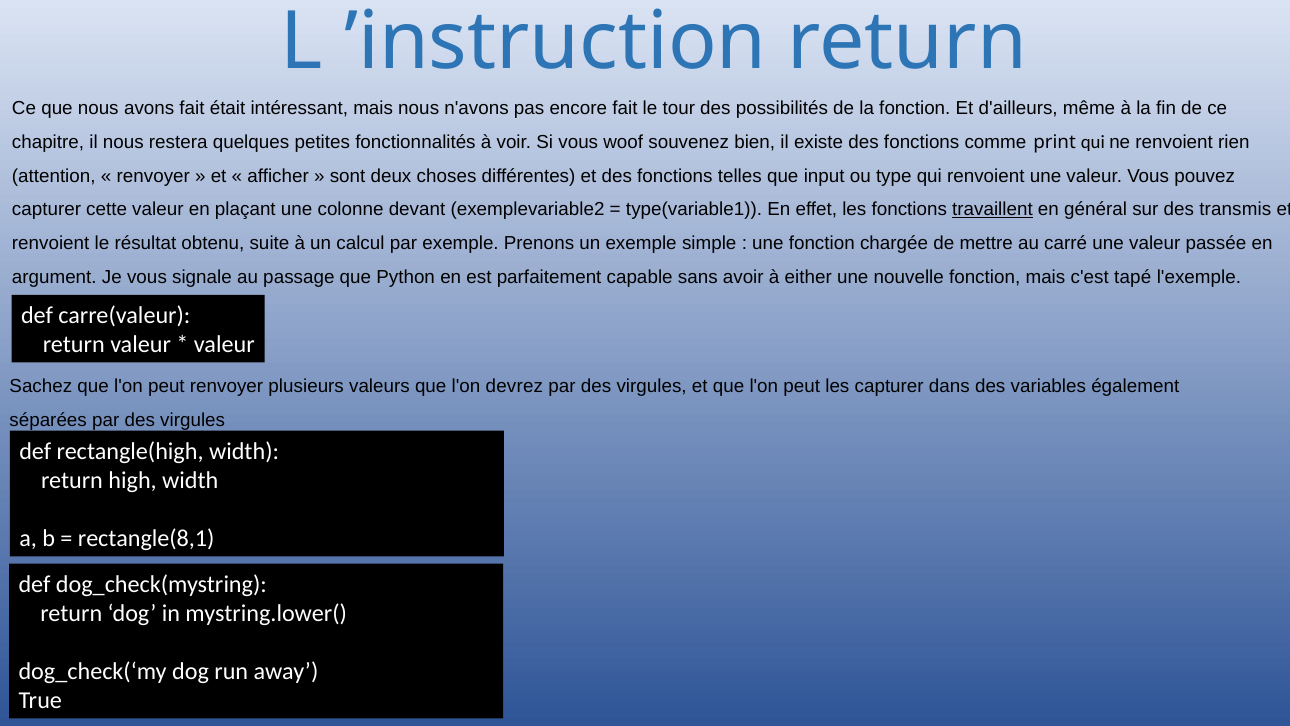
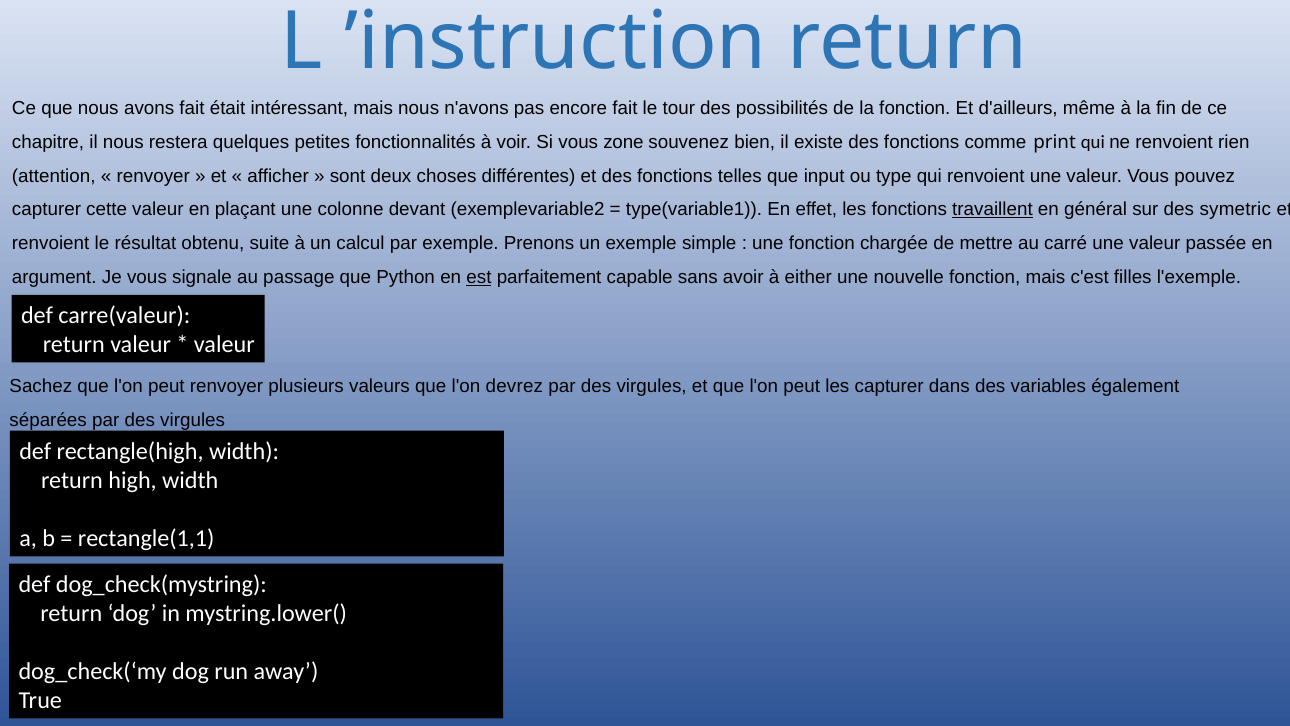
woof: woof -> zone
transmis: transmis -> symetric
est underline: none -> present
tapé: tapé -> filles
rectangle(8,1: rectangle(8,1 -> rectangle(1,1
